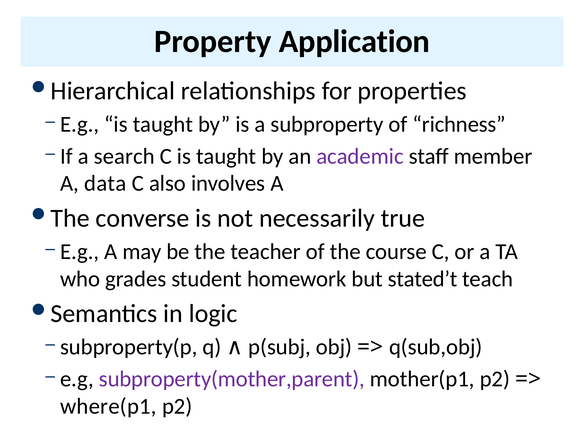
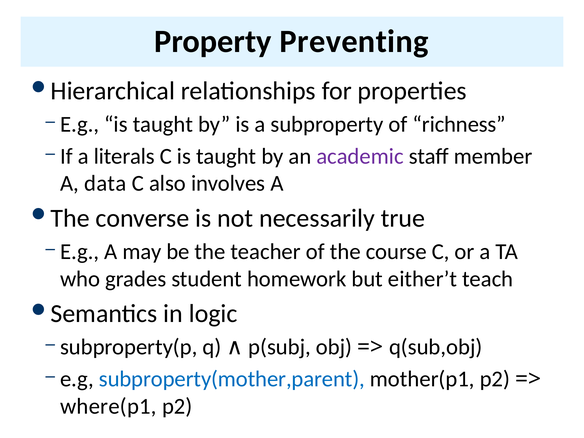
Application: Application -> Preventing
search: search -> literals
stated’t: stated’t -> either’t
subproperty(mother,parent colour: purple -> blue
